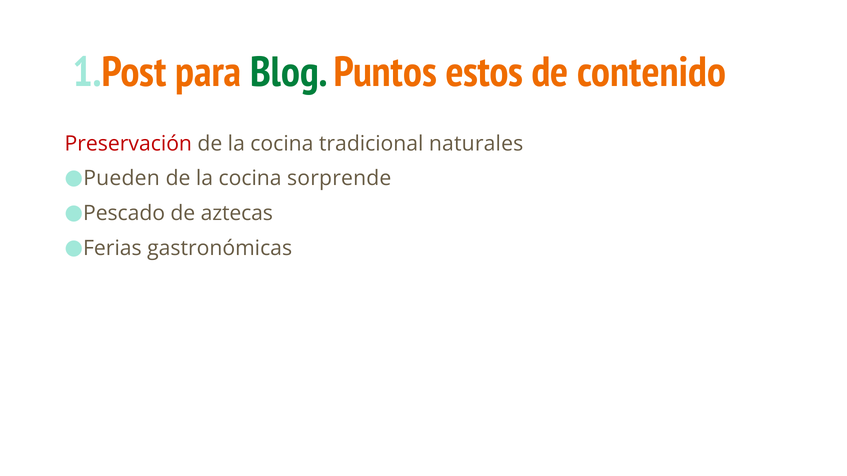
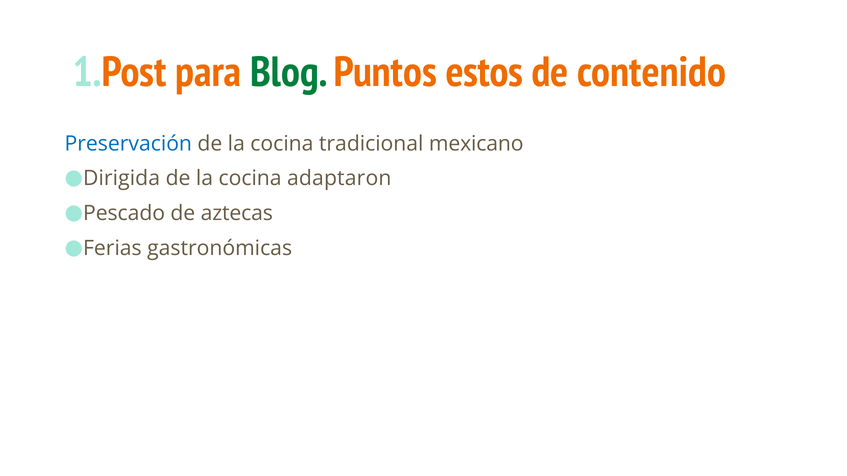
Preservación colour: red -> blue
naturales: naturales -> mexicano
Pueden: Pueden -> Dirigida
sorprende: sorprende -> adaptaron
